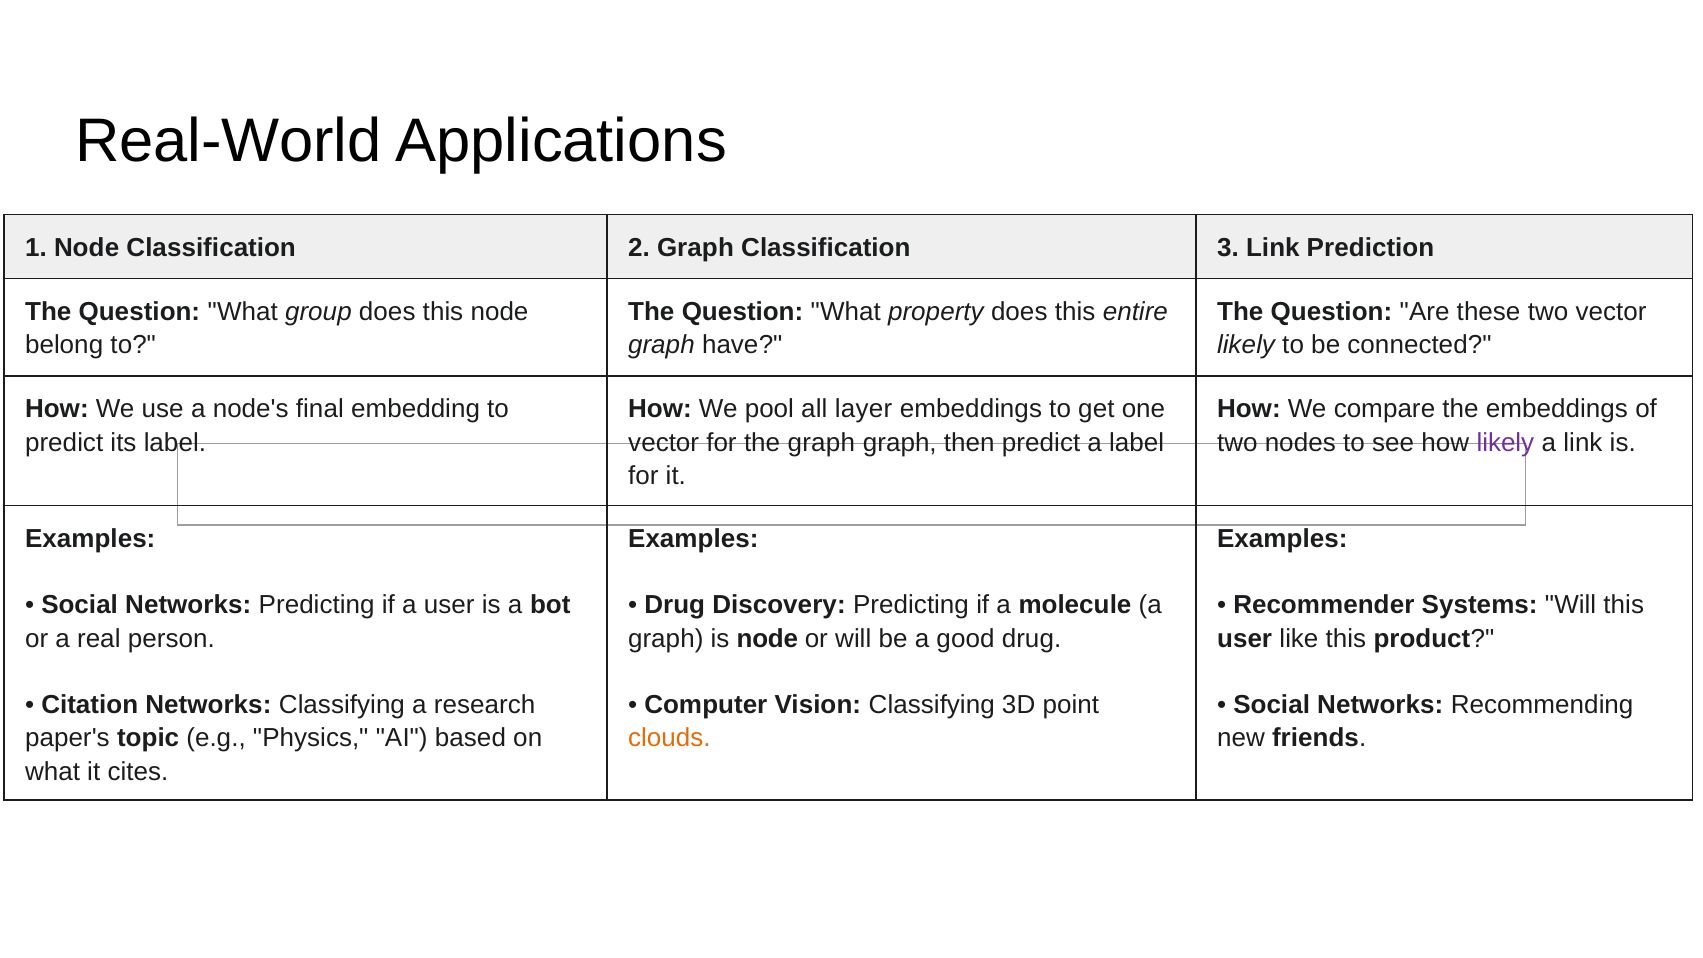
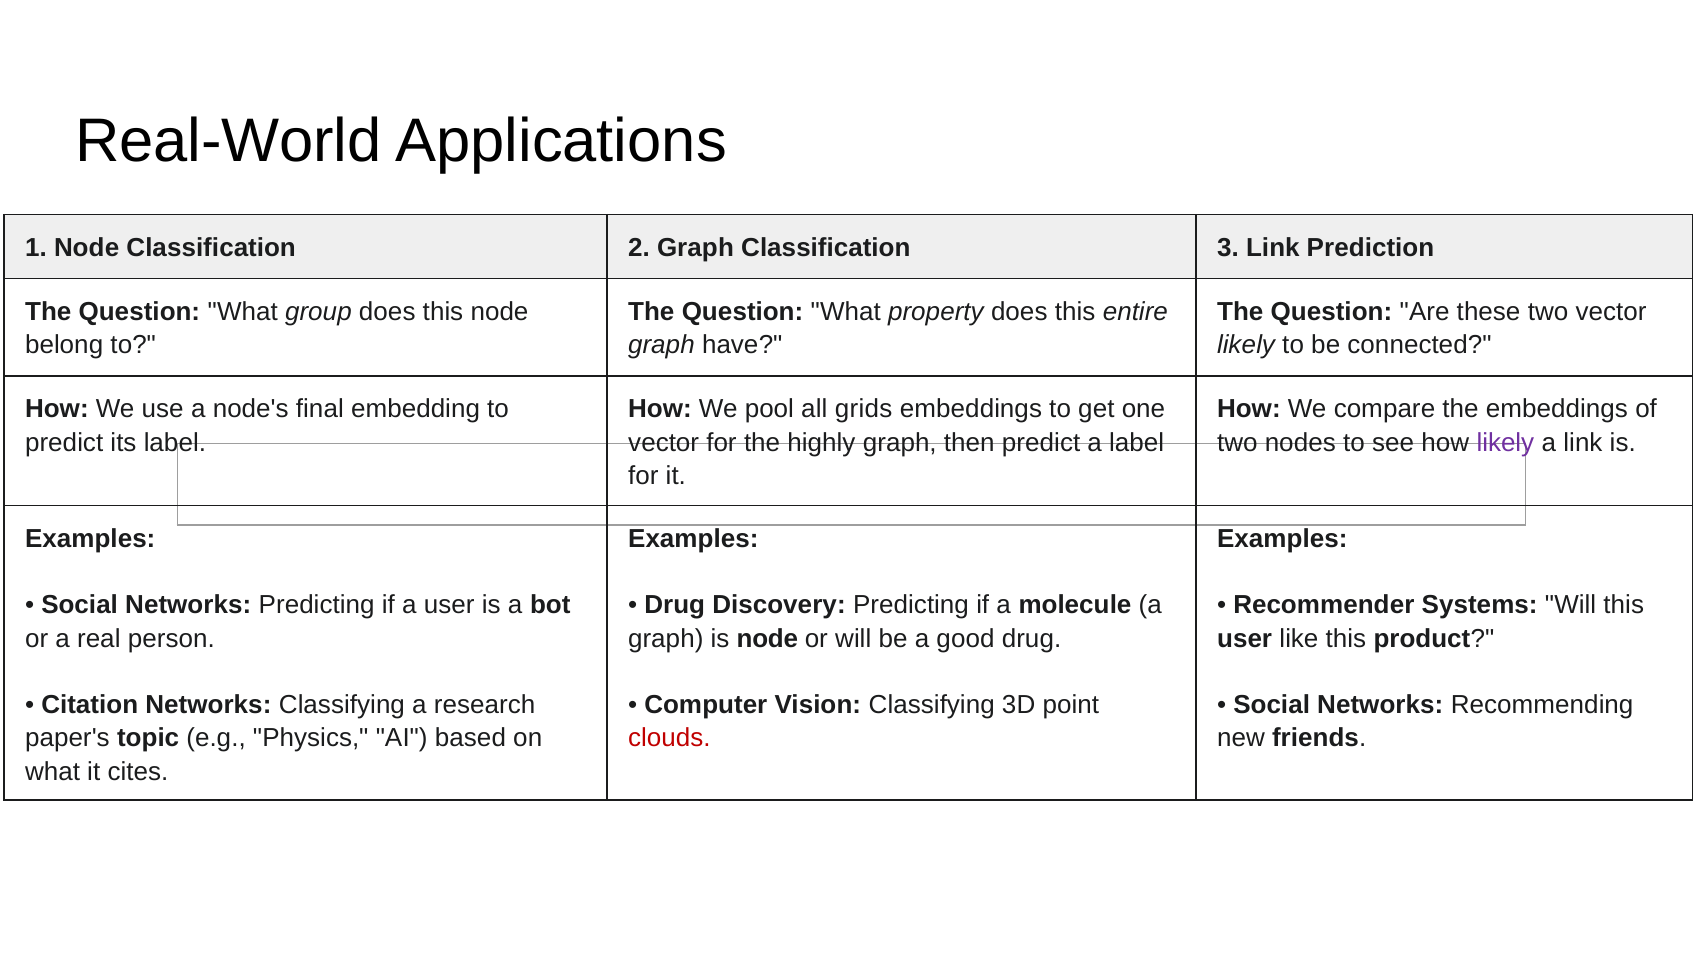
layer: layer -> grids
the graph: graph -> highly
clouds colour: orange -> red
